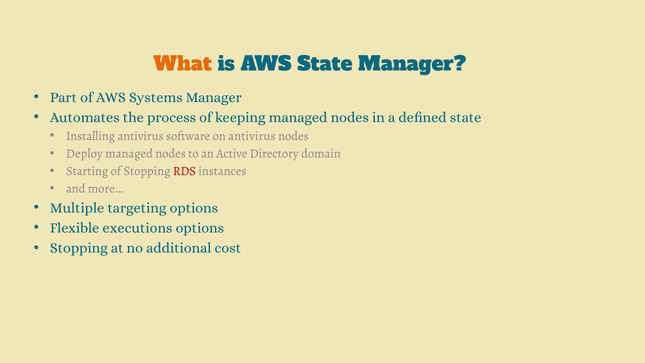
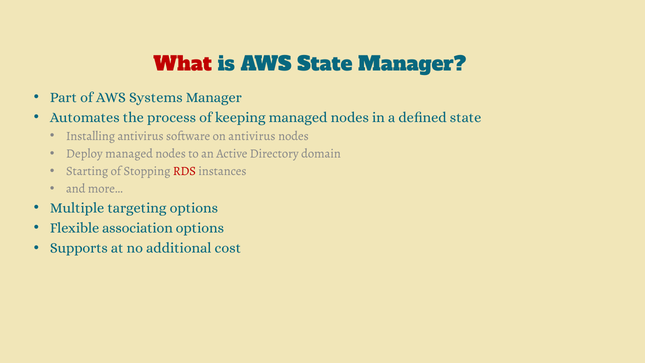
What colour: orange -> red
executions: executions -> association
Stopping at (79, 248): Stopping -> Supports
